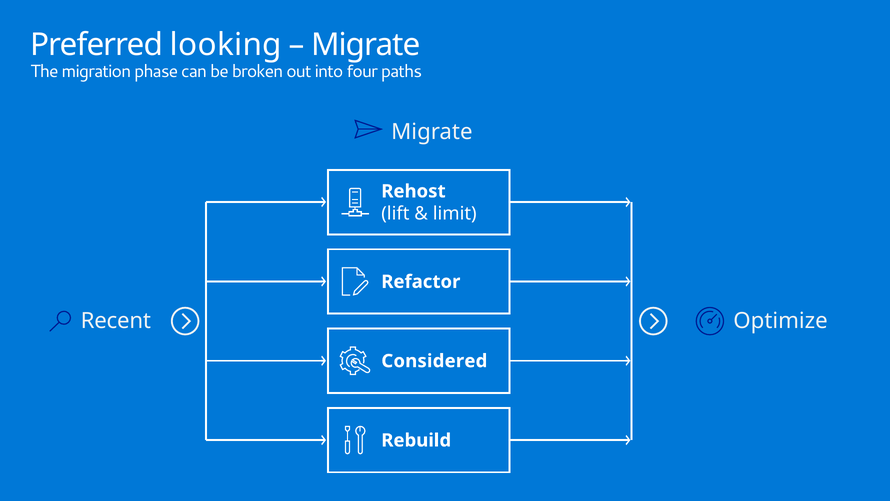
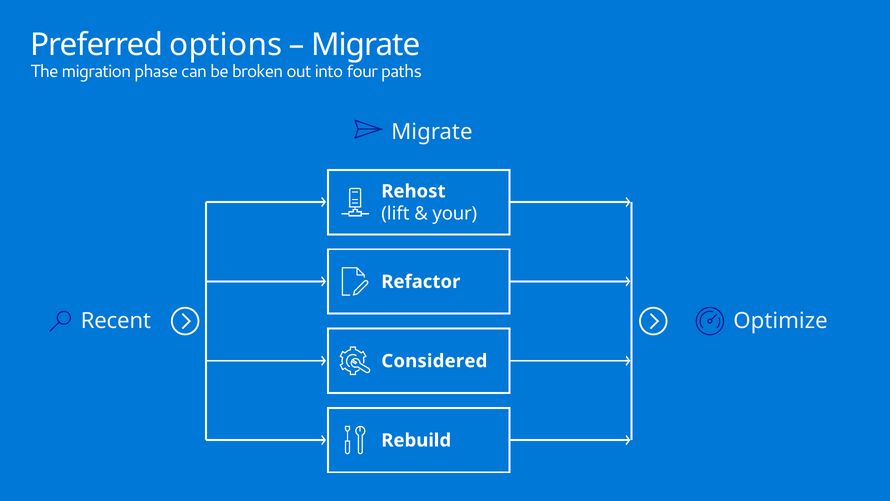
looking: looking -> options
limit: limit -> your
